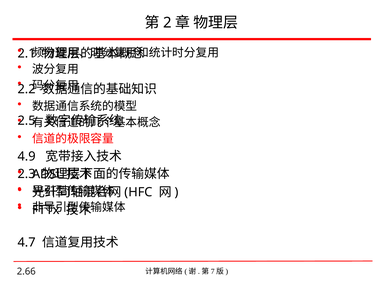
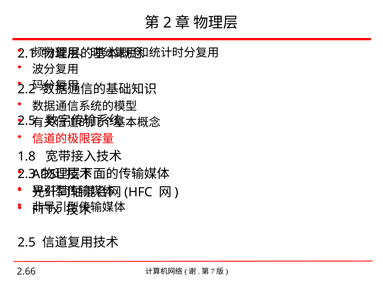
4.9: 4.9 -> 1.8
4.7 at (27, 243): 4.7 -> 2.5
